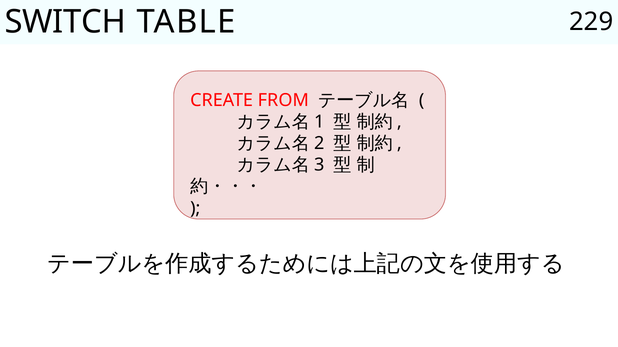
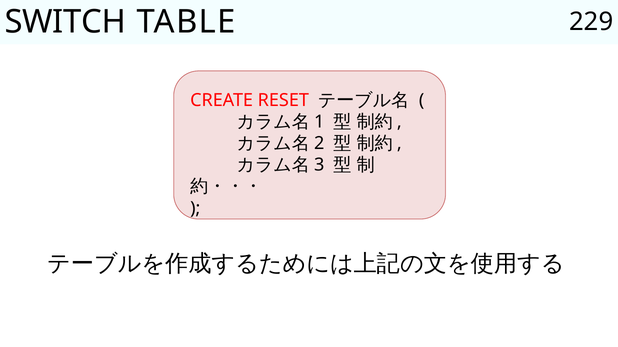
FROM: FROM -> RESET
